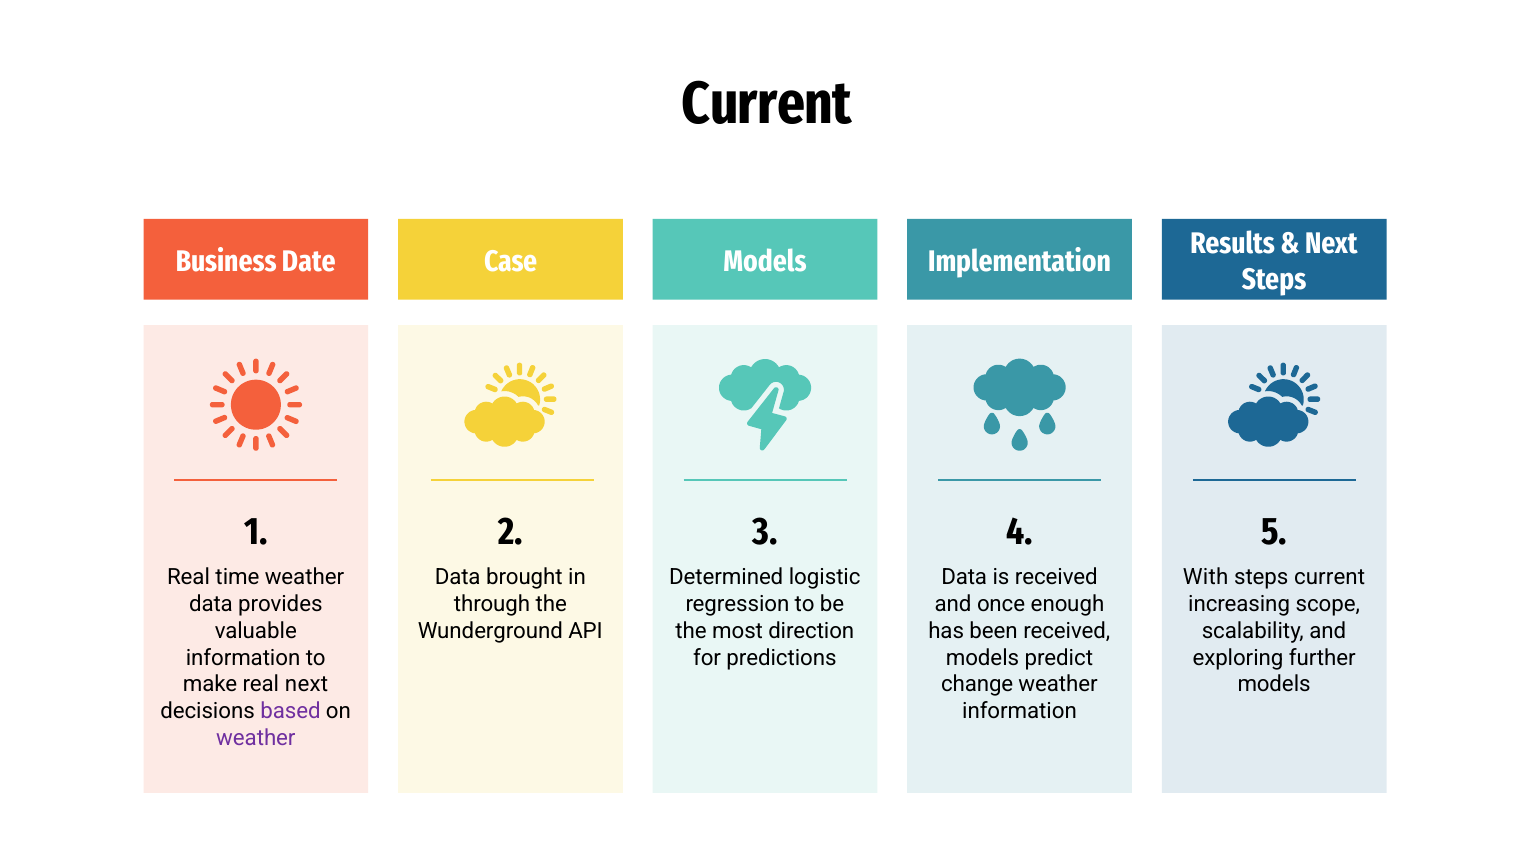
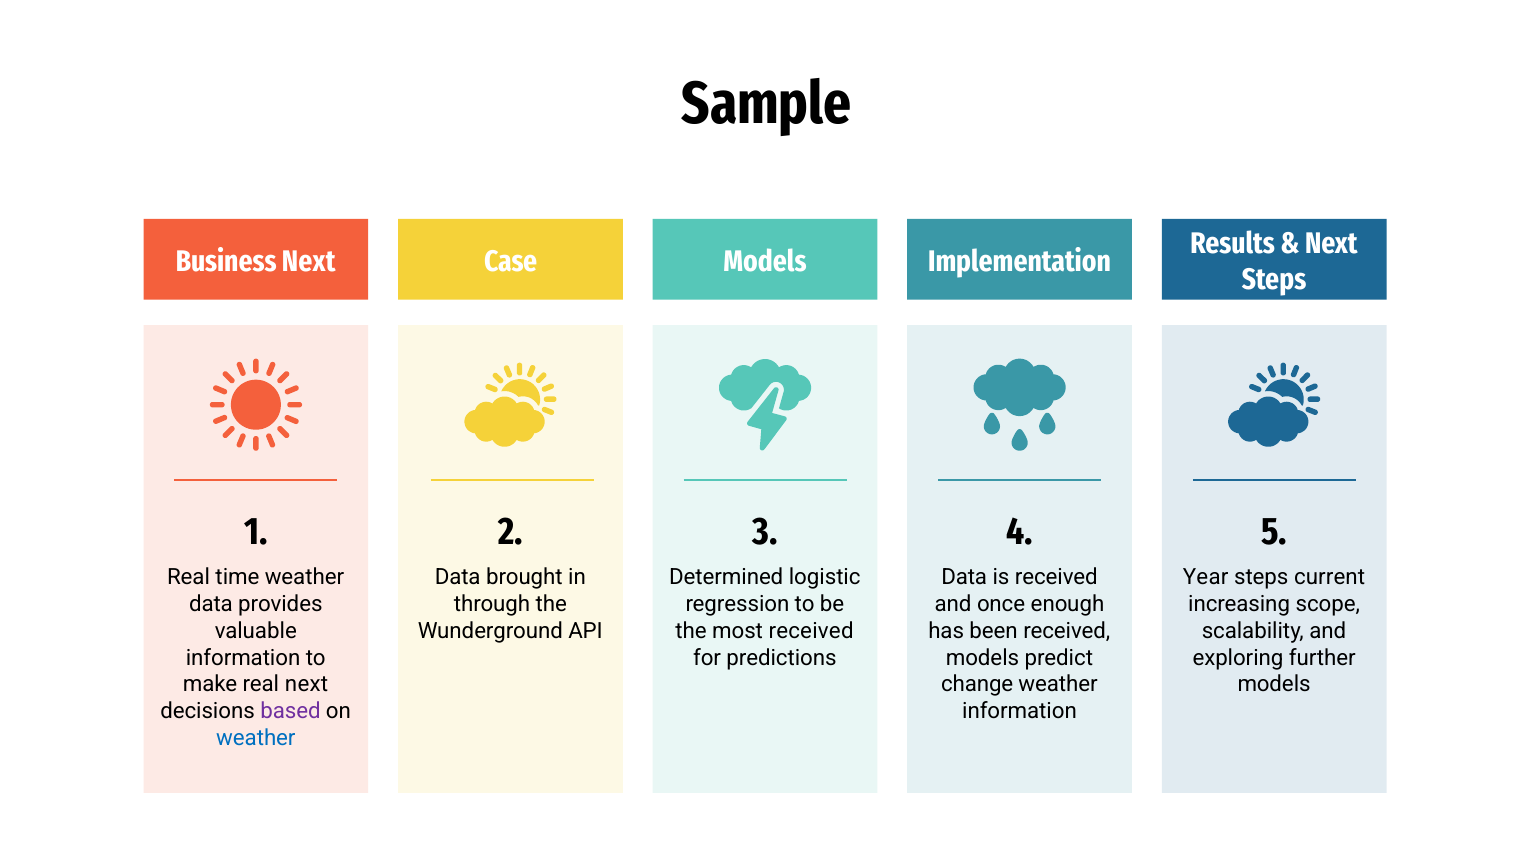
Current at (767, 104): Current -> Sample
Business Date: Date -> Next
With: With -> Year
most direction: direction -> received
weather at (256, 738) colour: purple -> blue
